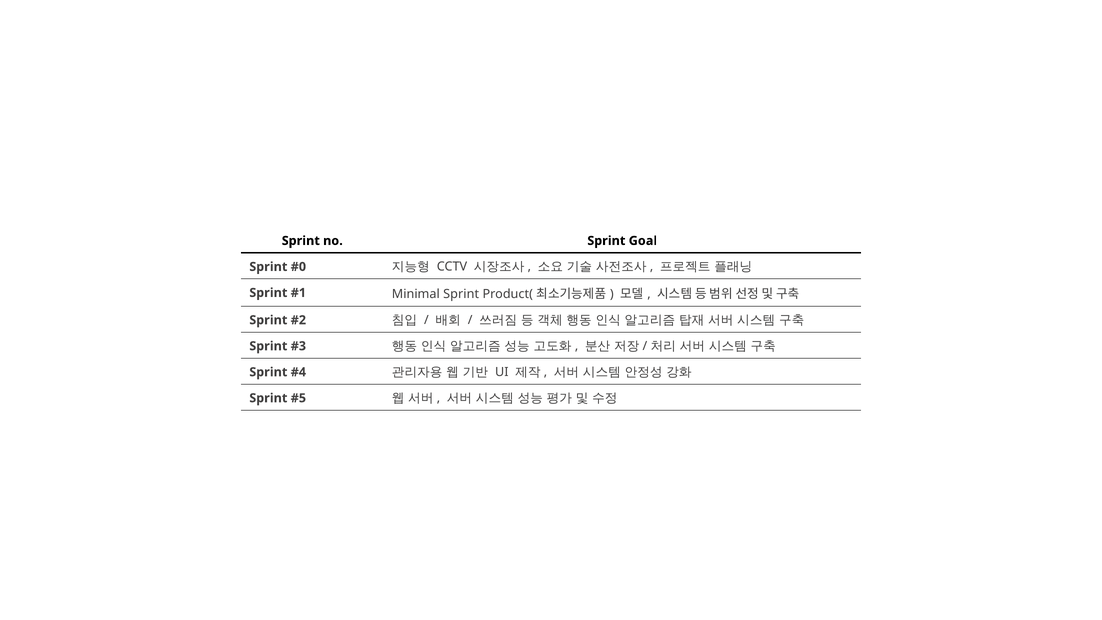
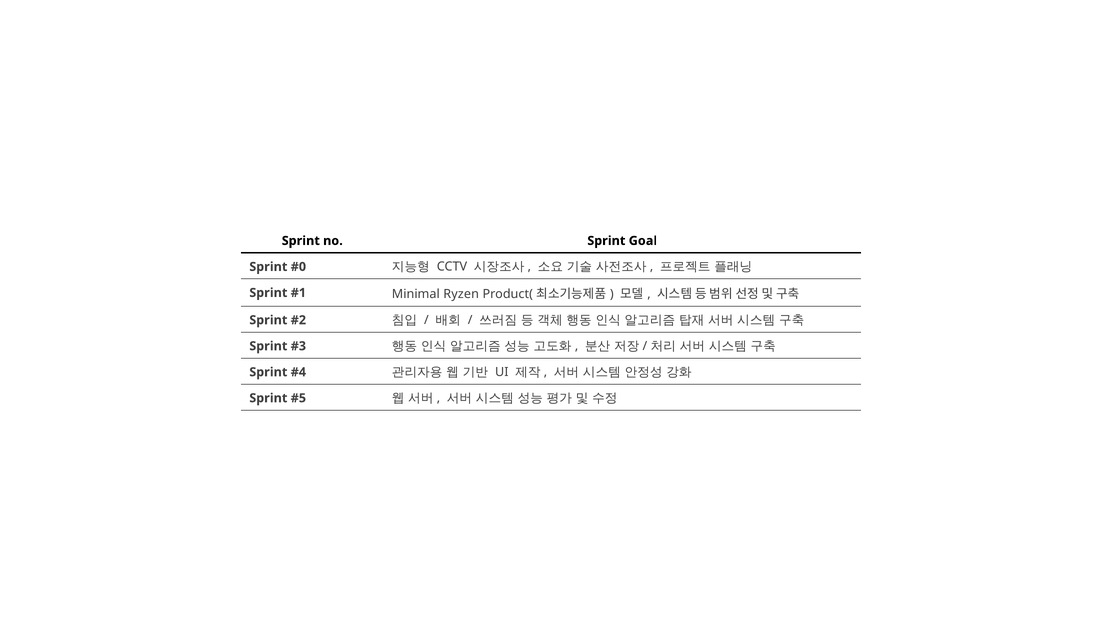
Minimal Sprint: Sprint -> Ryzen
